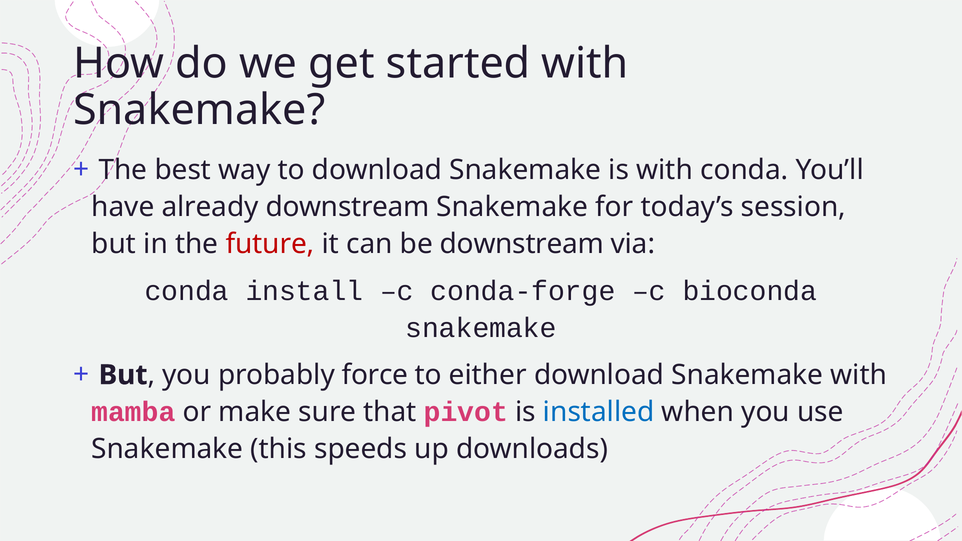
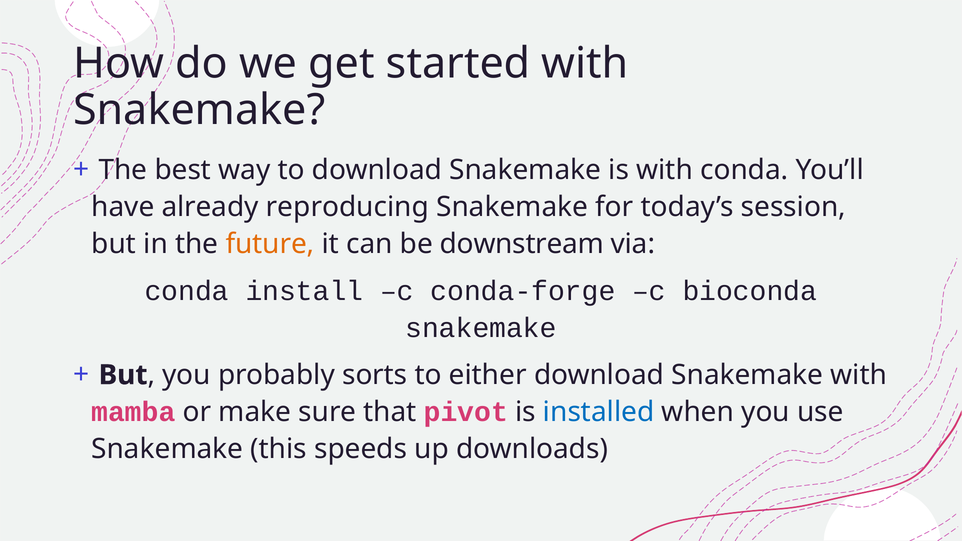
already downstream: downstream -> reproducing
future colour: red -> orange
force: force -> sorts
